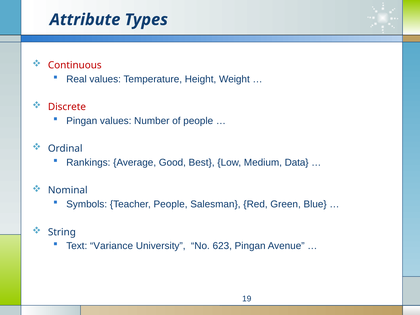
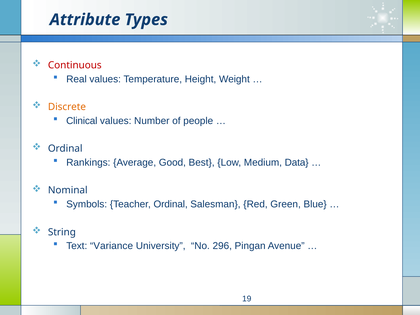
Discrete colour: red -> orange
Pingan at (82, 121): Pingan -> Clinical
Teacher People: People -> Ordinal
623: 623 -> 296
